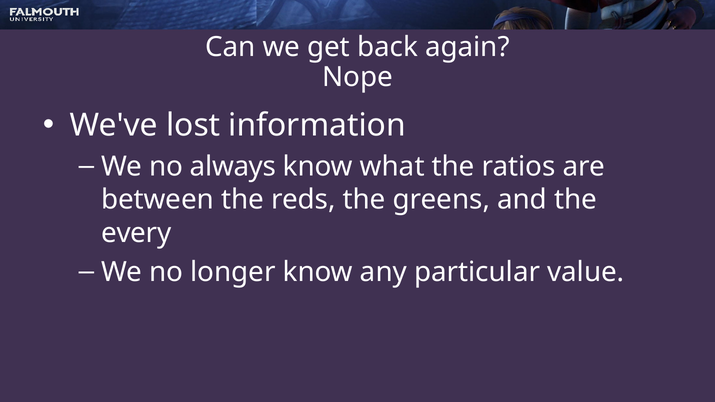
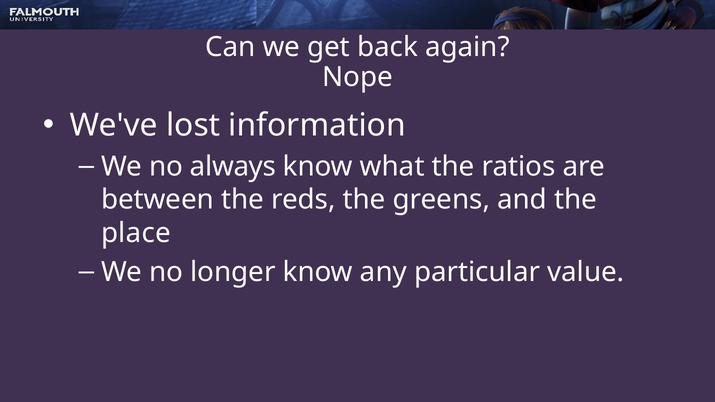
every: every -> place
